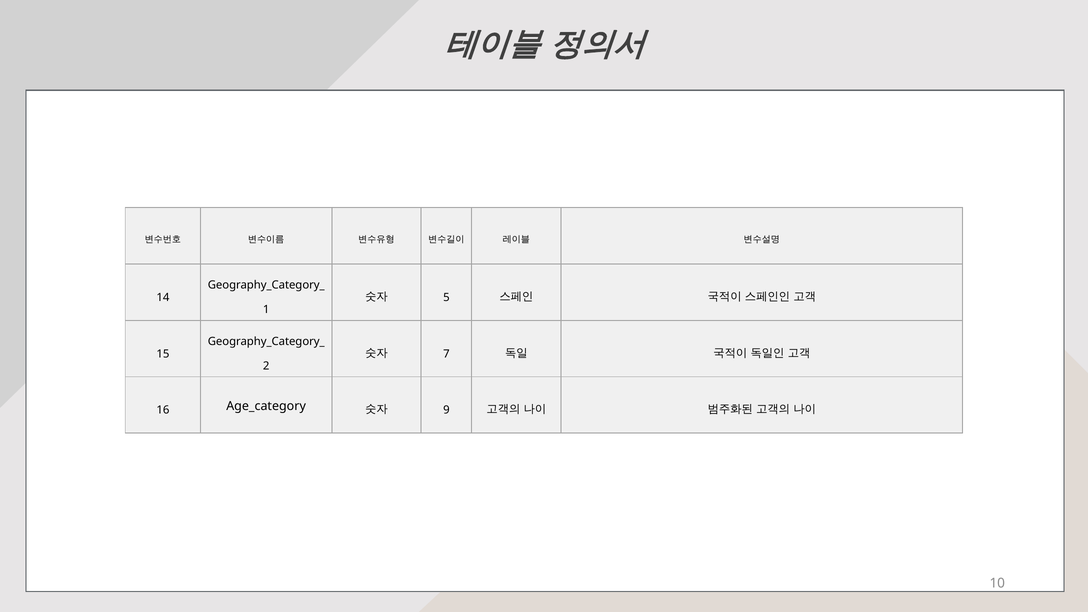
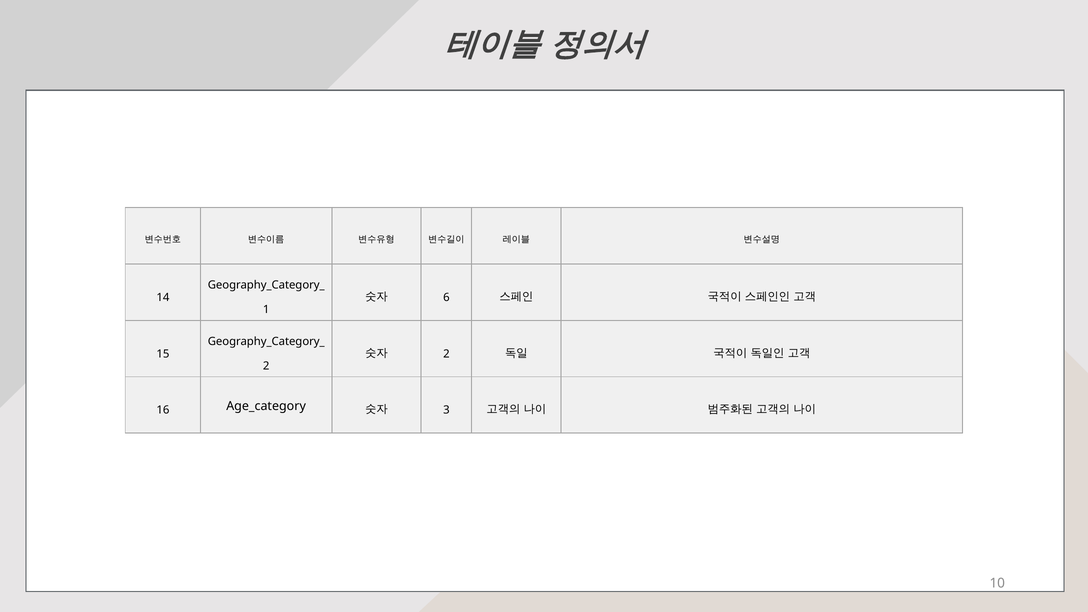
5: 5 -> 6
7 at (446, 354): 7 -> 2
9: 9 -> 3
